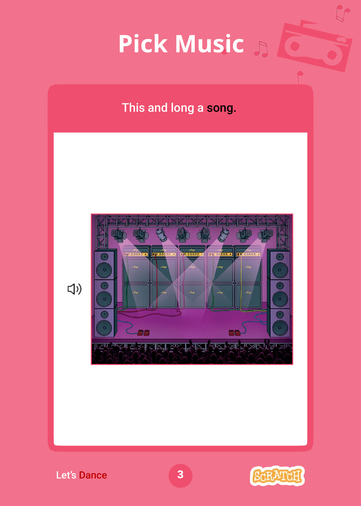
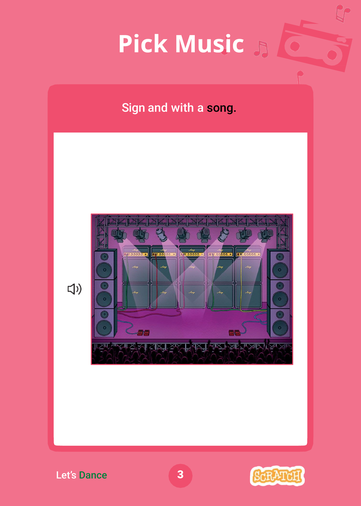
This: This -> Sign
long: long -> with
Dance colour: red -> green
